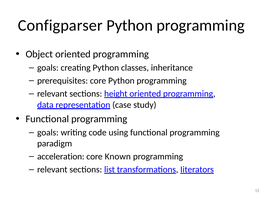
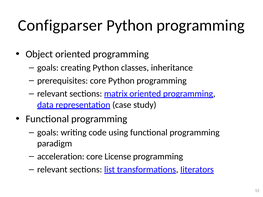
height: height -> matrix
Known: Known -> License
